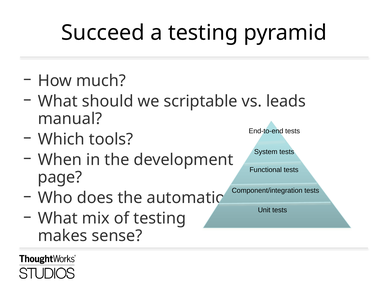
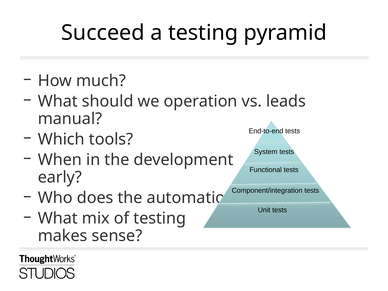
scriptable: scriptable -> operation
page: page -> early
